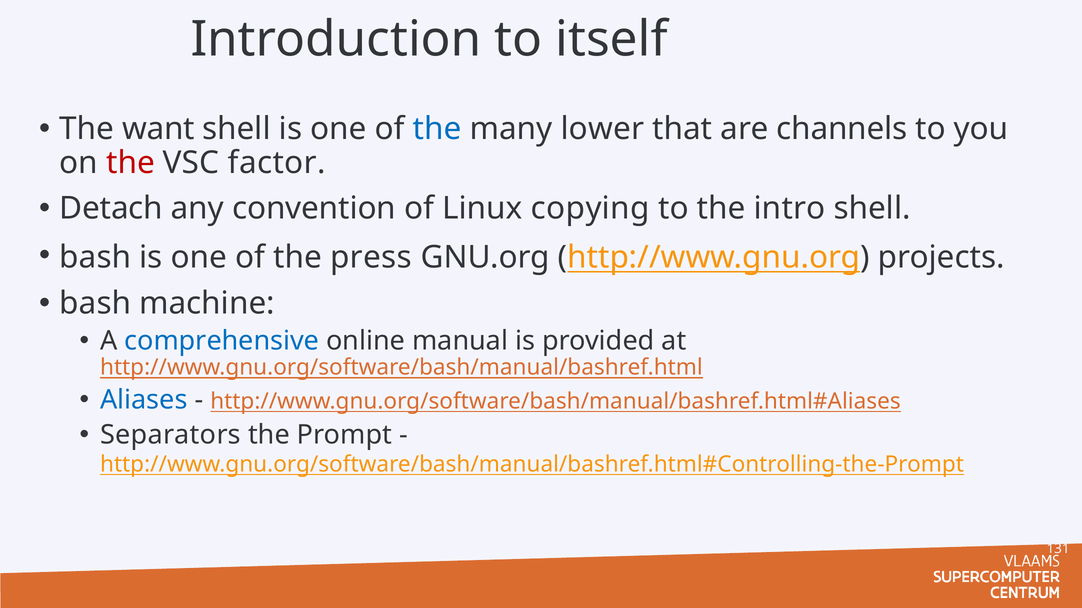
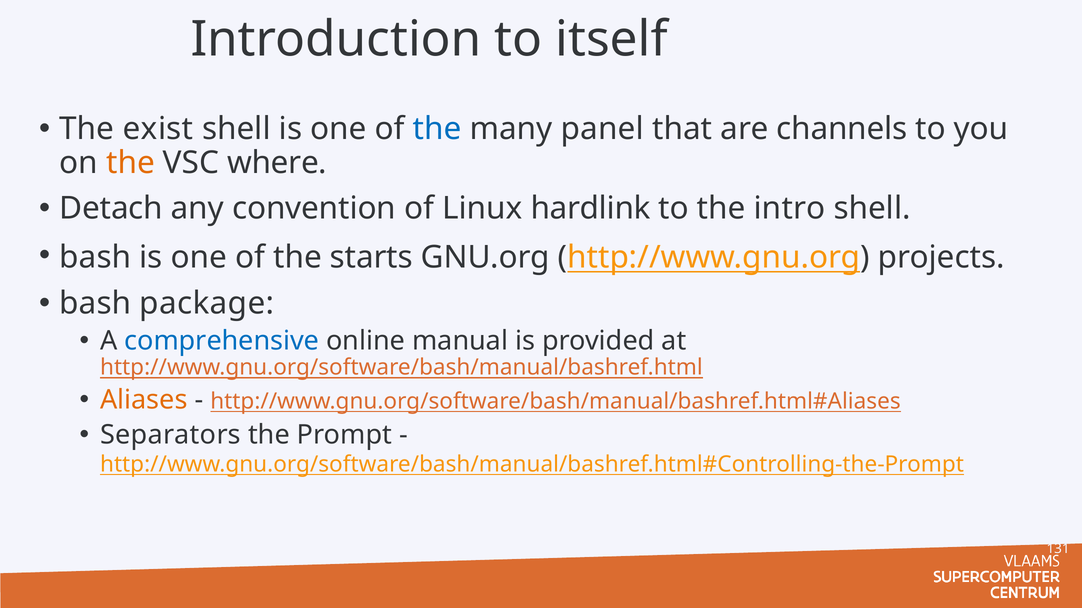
want: want -> exist
lower: lower -> panel
the at (130, 163) colour: red -> orange
factor: factor -> where
copying: copying -> hardlink
press: press -> starts
machine: machine -> package
Aliases colour: blue -> orange
